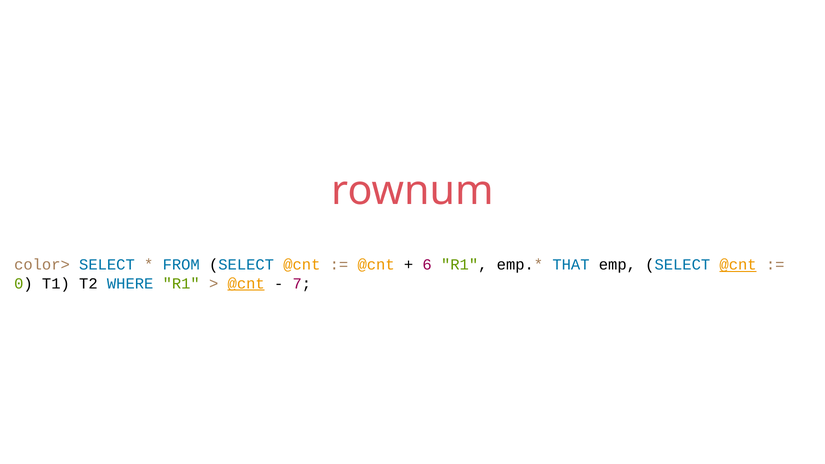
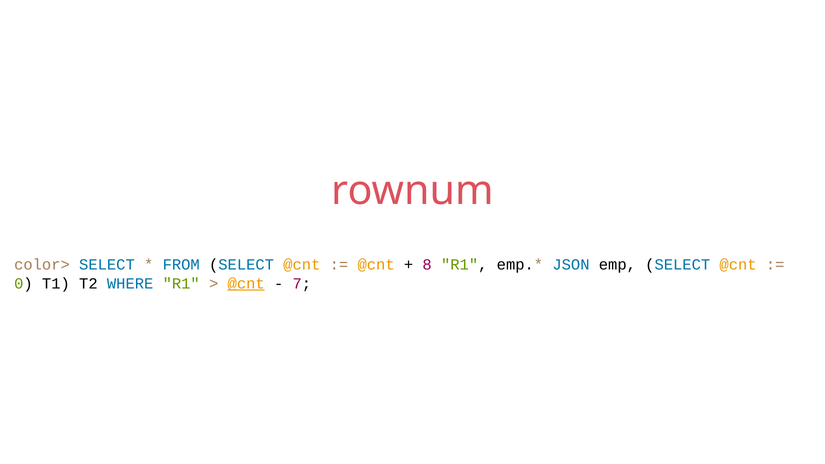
6: 6 -> 8
THAT: THAT -> JSON
@cnt at (738, 265) underline: present -> none
